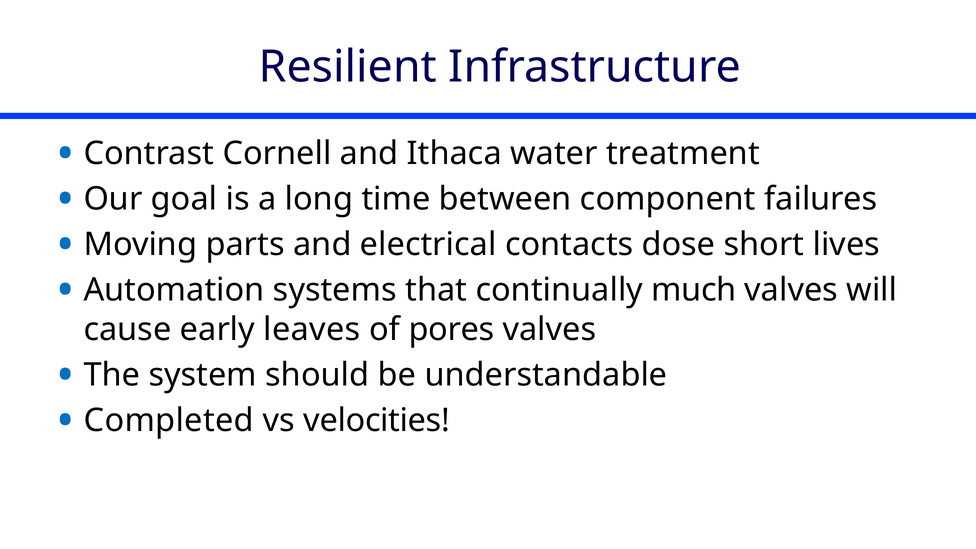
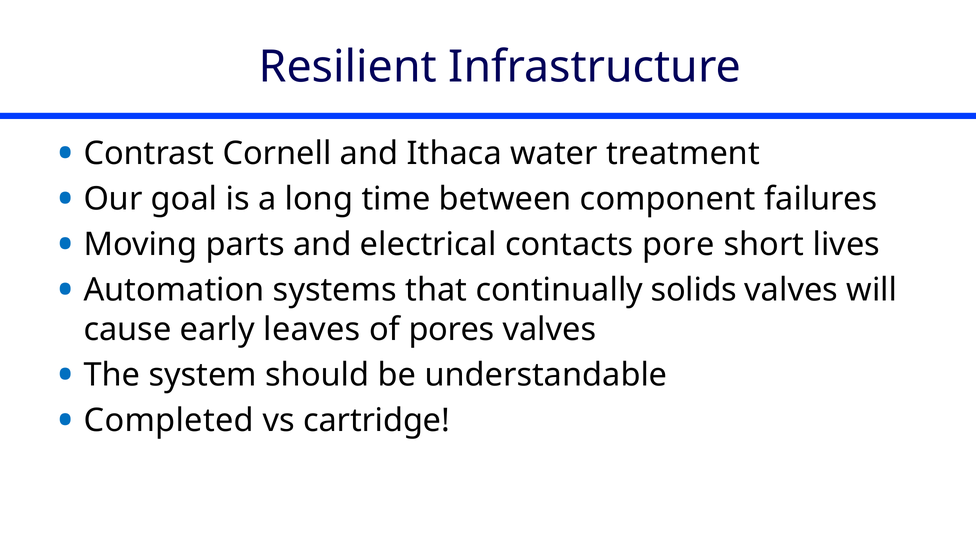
dose: dose -> pore
much: much -> solids
velocities: velocities -> cartridge
